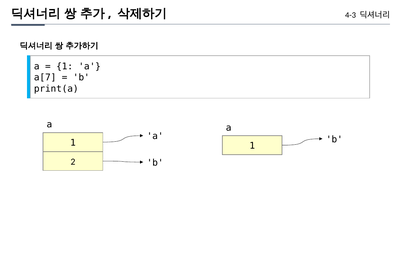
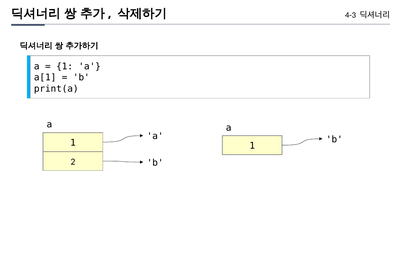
a[7: a[7 -> a[1
